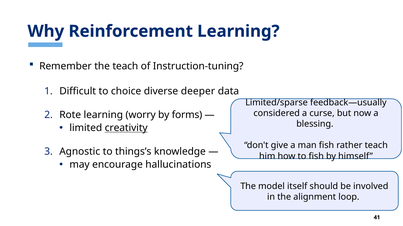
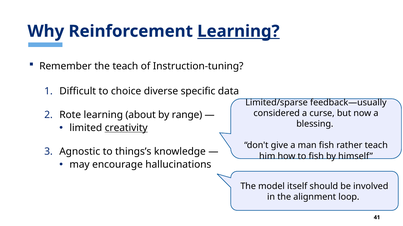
Learning at (238, 31) underline: none -> present
deeper: deeper -> specific
worry: worry -> about
forms: forms -> range
